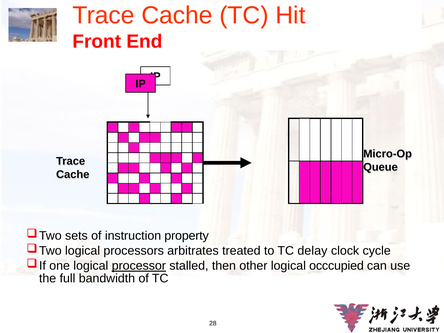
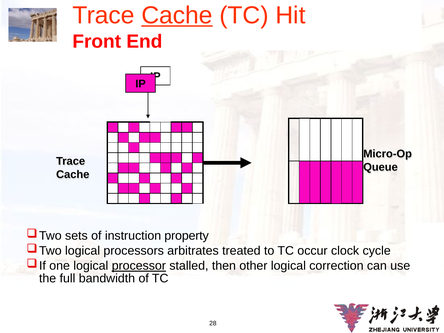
Cache at (177, 15) underline: none -> present
delay: delay -> occur
occcupied: occcupied -> correction
